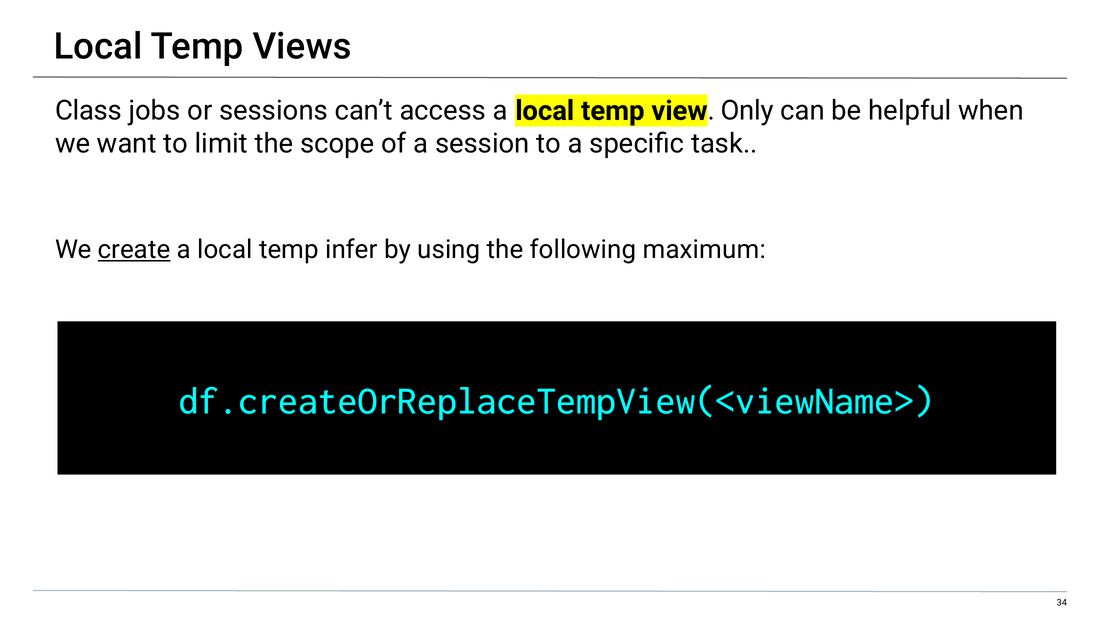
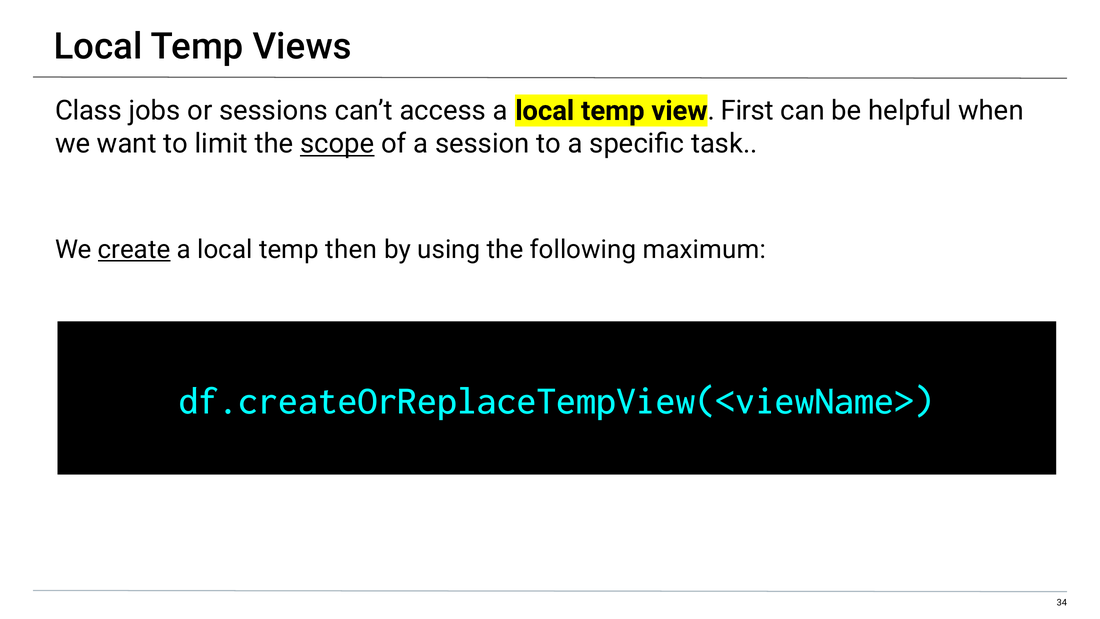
Only: Only -> First
scope underline: none -> present
infer: infer -> then
